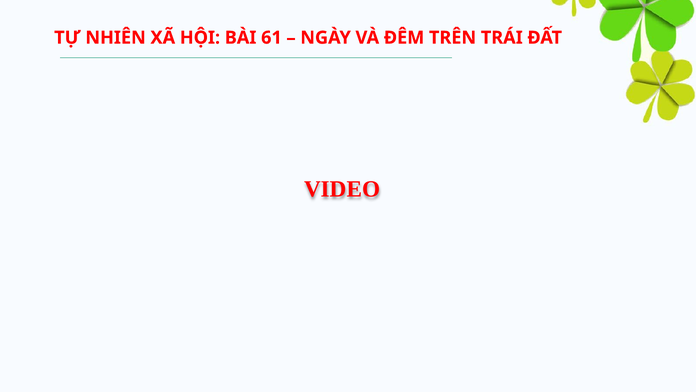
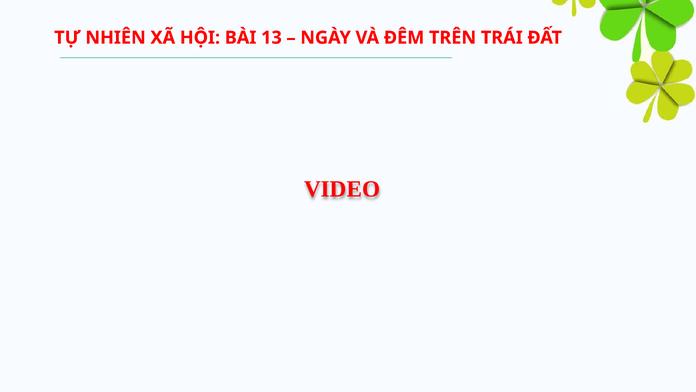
61: 61 -> 13
